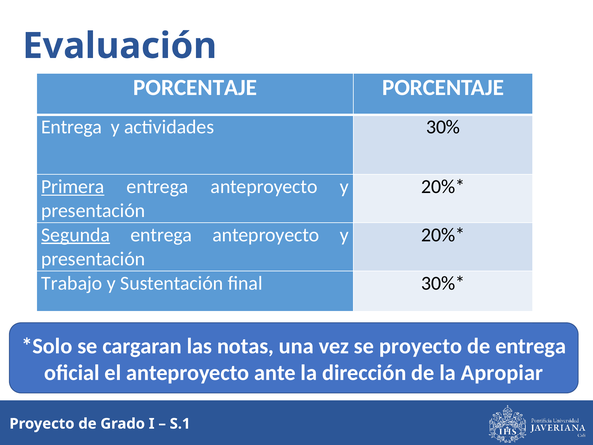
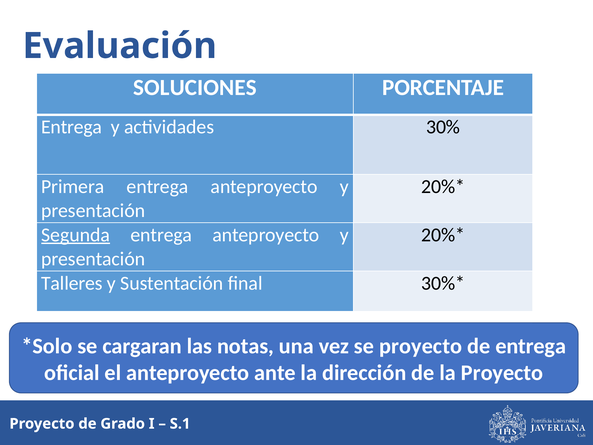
PORCENTAJE at (195, 88): PORCENTAJE -> SOLUCIONES
Primera underline: present -> none
Trabajo: Trabajo -> Talleres
la Apropiar: Apropiar -> Proyecto
